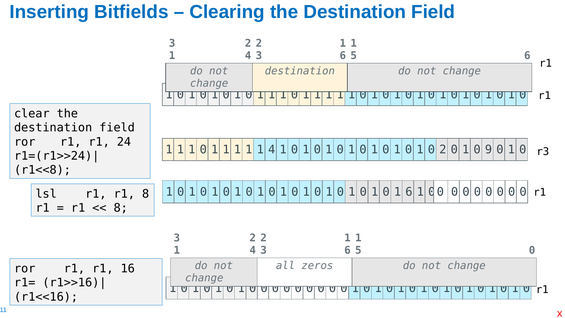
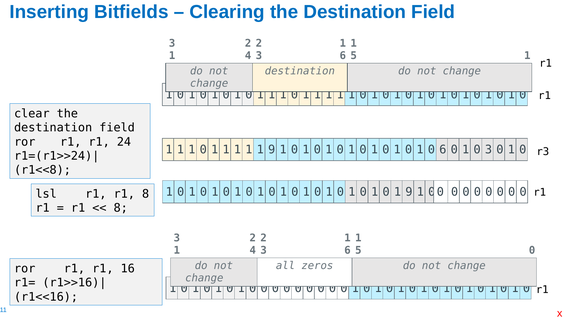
5 6: 6 -> 1
1 1 4: 4 -> 9
0 2: 2 -> 6
0 9: 9 -> 3
0 1 6: 6 -> 9
